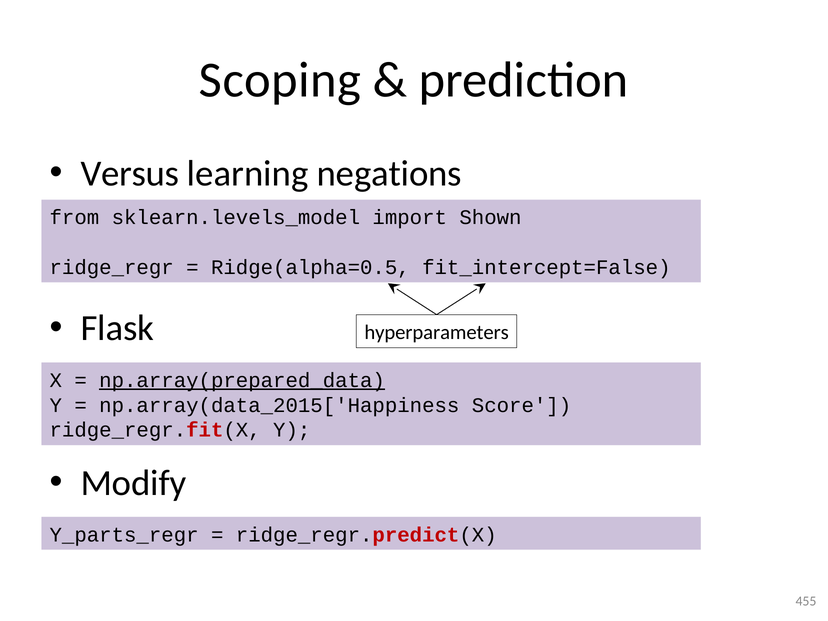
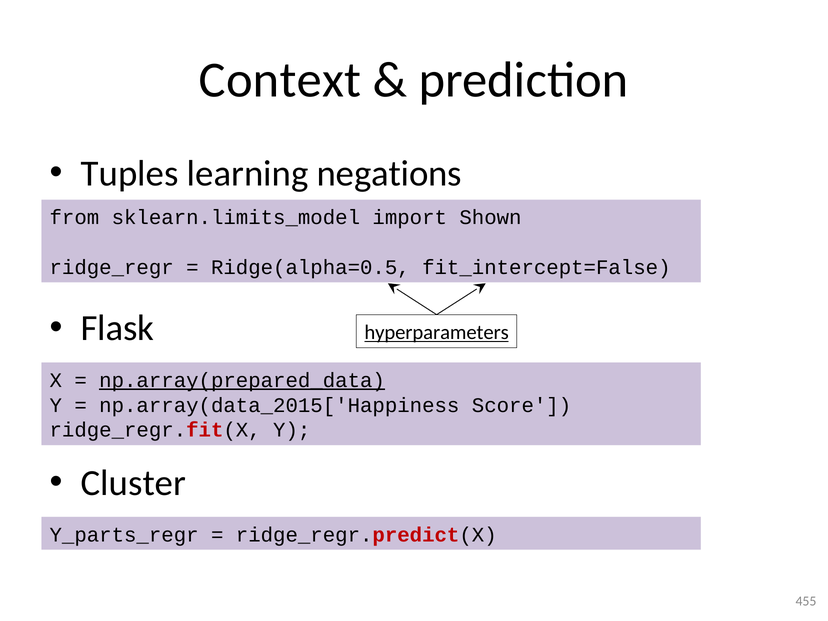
Scoping: Scoping -> Context
Versus: Versus -> Tuples
sklearn.levels_model: sklearn.levels_model -> sklearn.limits_model
hyperparameters underline: none -> present
Modify: Modify -> Cluster
